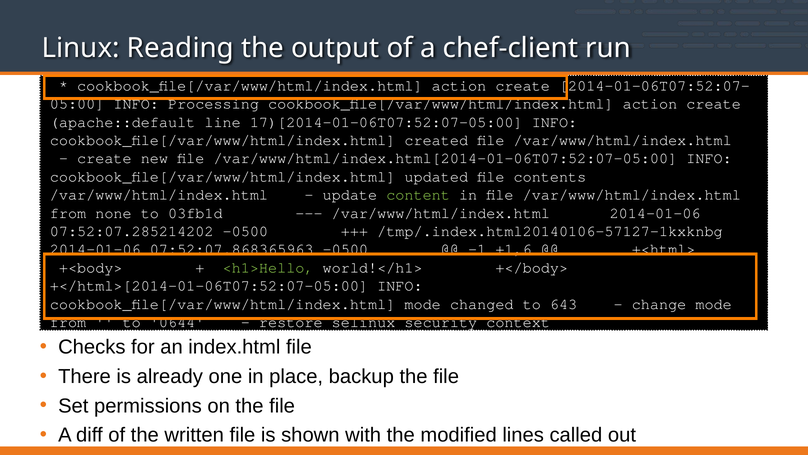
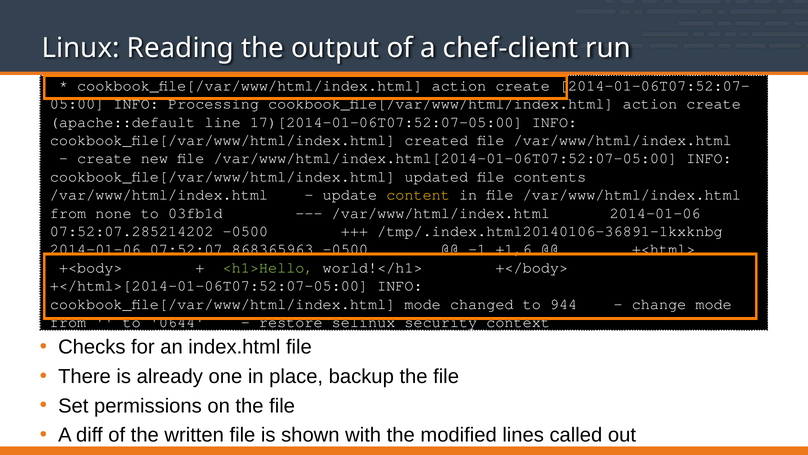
content colour: light green -> yellow
/tmp/.index.html20140106-57127-1kxknbg: /tmp/.index.html20140106-57127-1kxknbg -> /tmp/.index.html20140106-36891-1kxknbg
643: 643 -> 944
